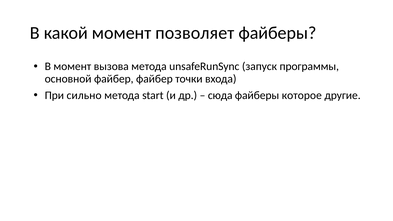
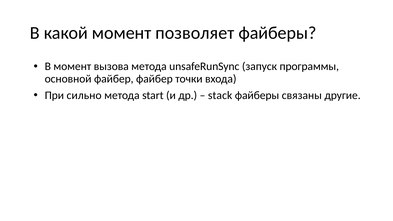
сюда: сюда -> stack
которое: которое -> связаны
